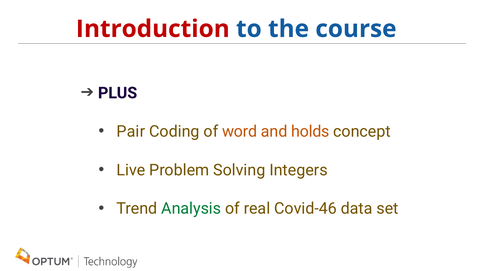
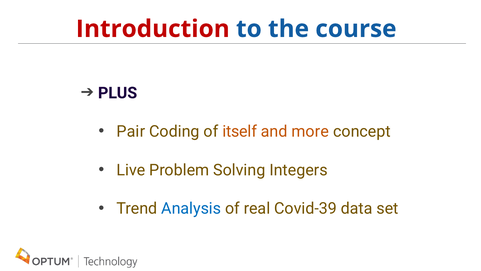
word: word -> itself
holds: holds -> more
Analysis colour: green -> blue
Covid-46: Covid-46 -> Covid-39
